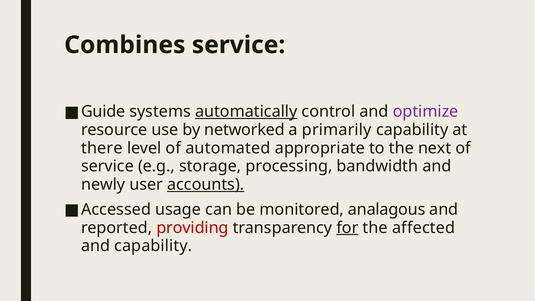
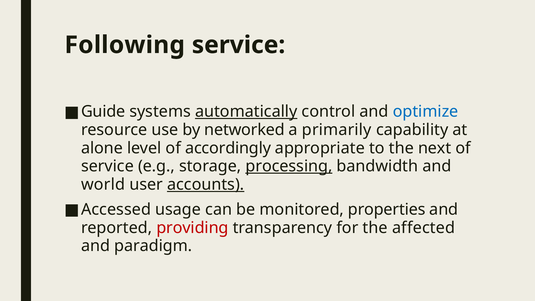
Combines: Combines -> Following
optimize colour: purple -> blue
there: there -> alone
automated: automated -> accordingly
processing underline: none -> present
newly: newly -> world
analagous: analagous -> properties
for underline: present -> none
and capability: capability -> paradigm
